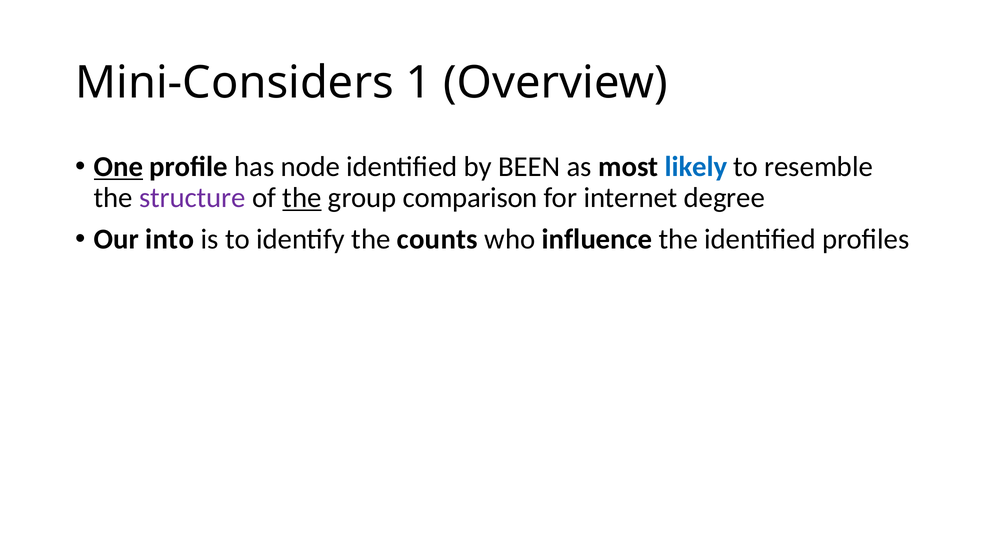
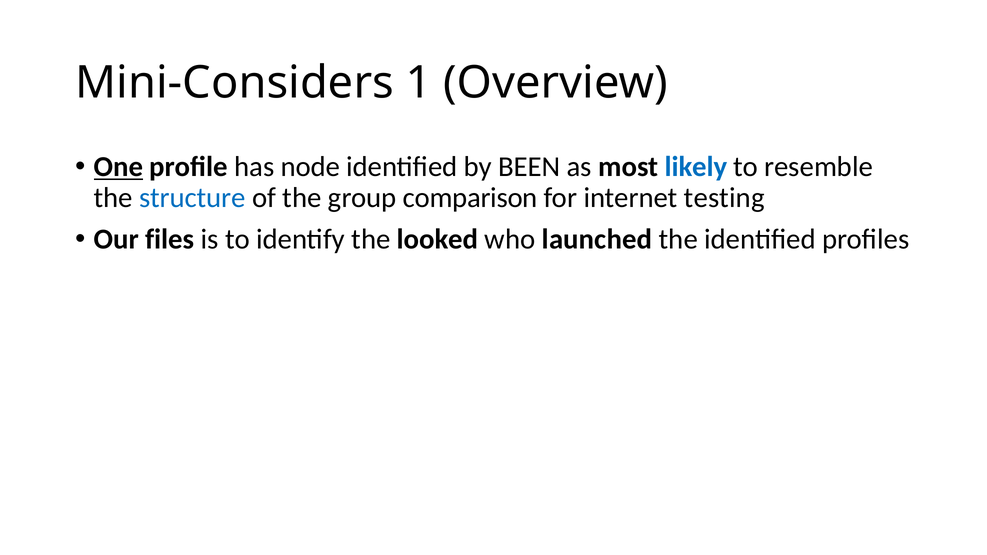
structure colour: purple -> blue
the at (302, 198) underline: present -> none
degree: degree -> testing
into: into -> files
counts: counts -> looked
influence: influence -> launched
